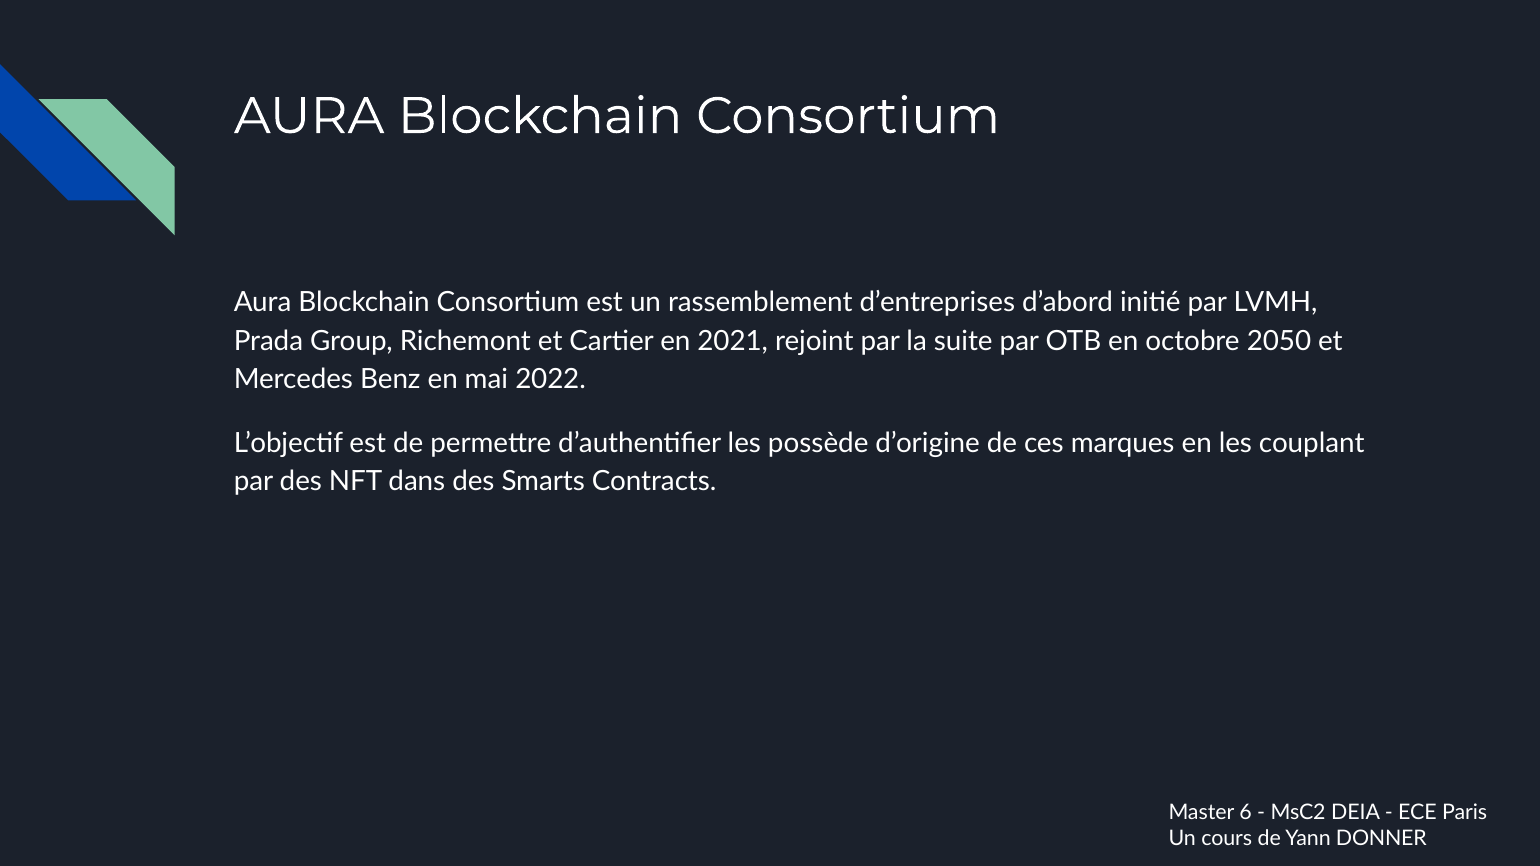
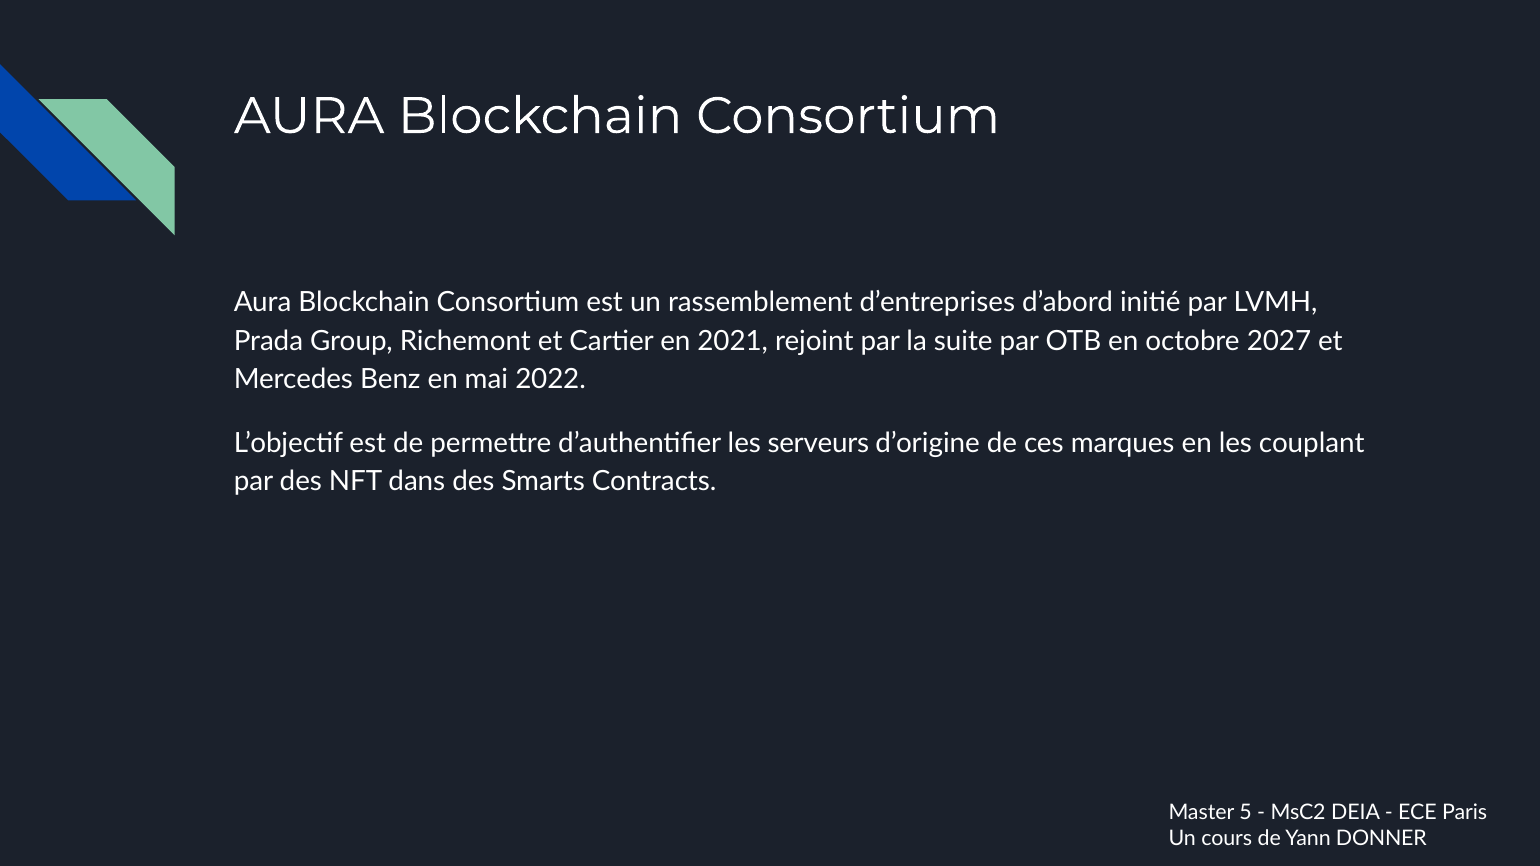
2050: 2050 -> 2027
possède: possède -> serveurs
6: 6 -> 5
